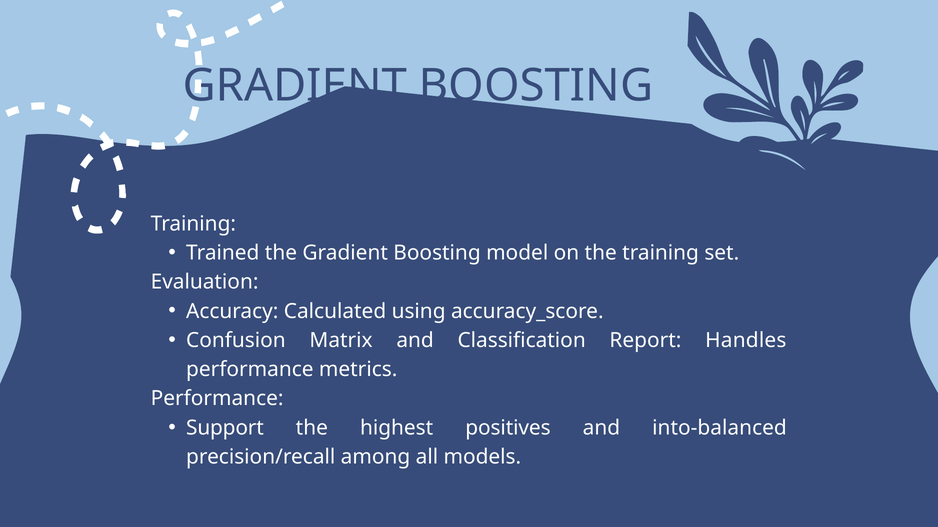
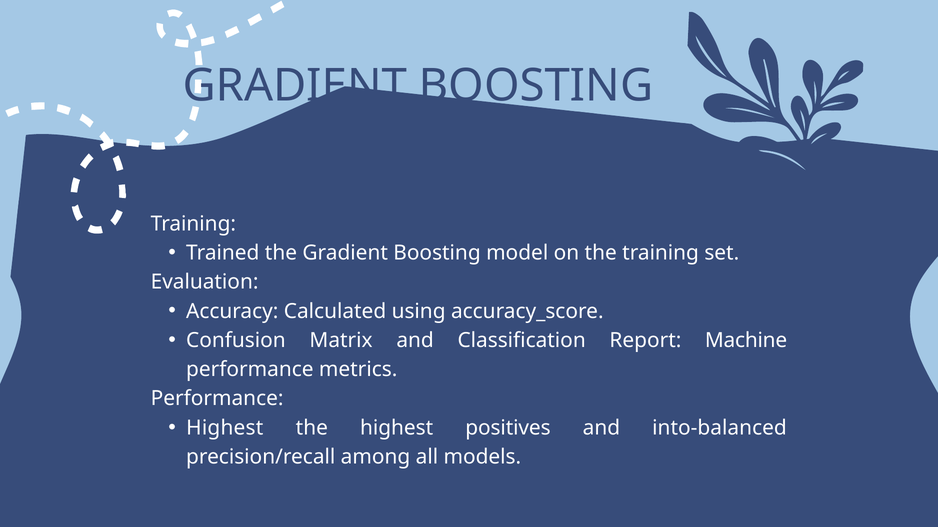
Handles: Handles -> Machine
Support at (225, 428): Support -> Highest
